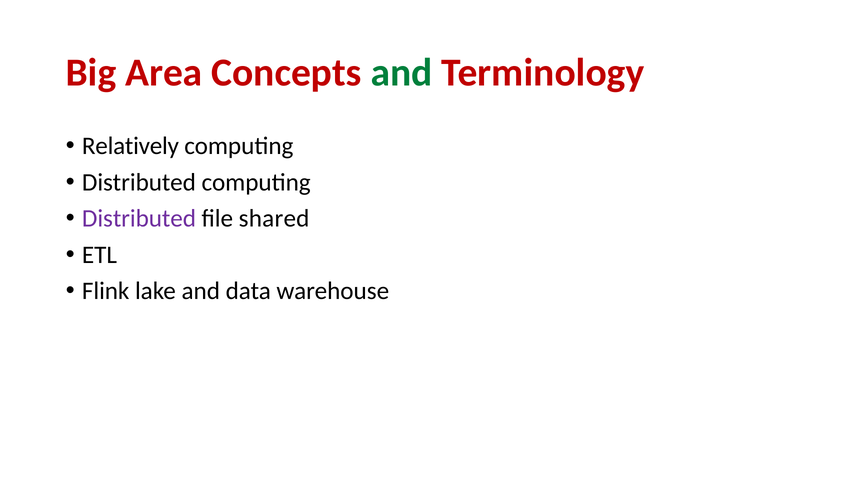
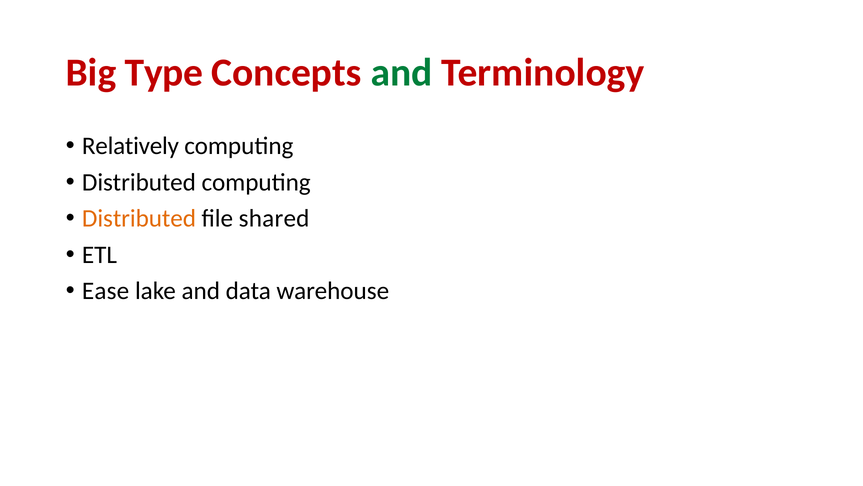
Area: Area -> Type
Distributed at (139, 218) colour: purple -> orange
Flink: Flink -> Ease
